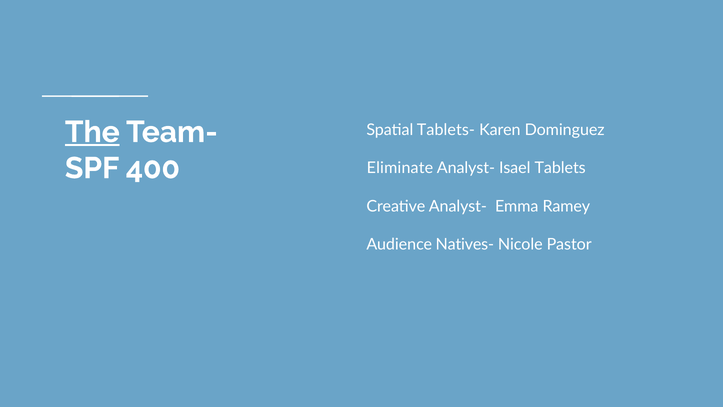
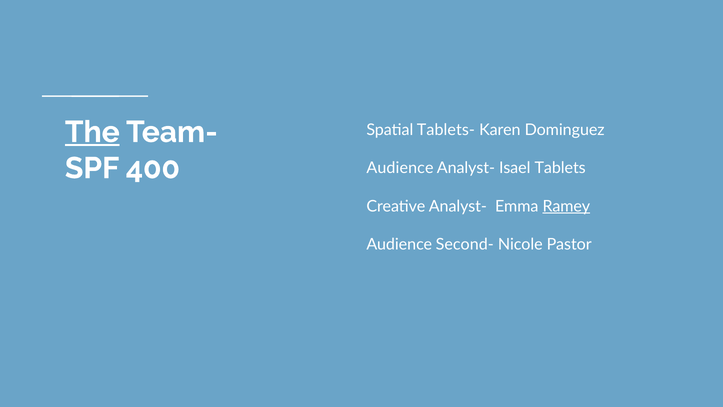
Eliminate at (400, 168): Eliminate -> Audience
Ramey underline: none -> present
Natives-: Natives- -> Second-
